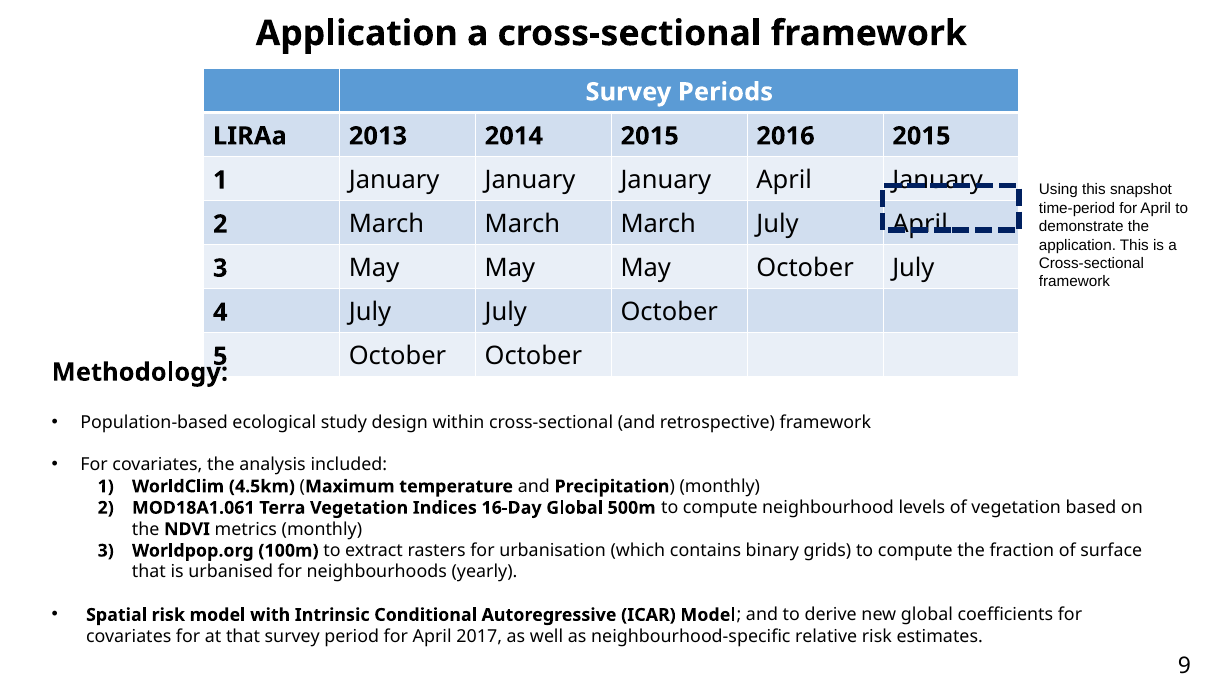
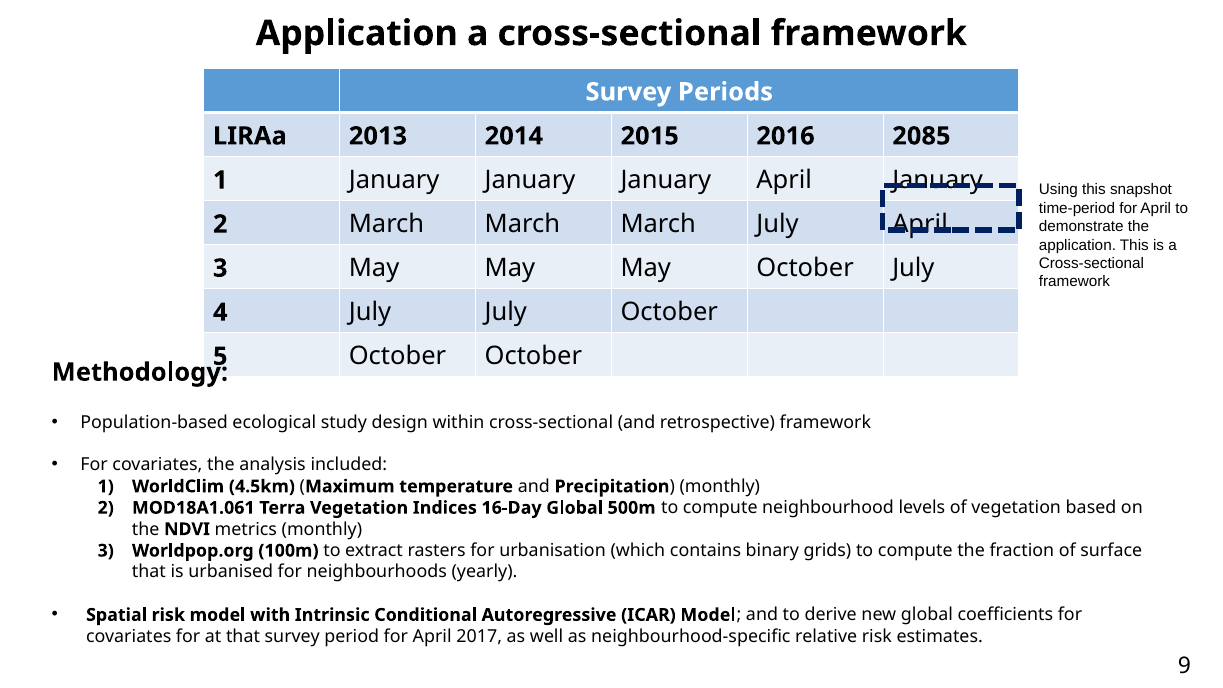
2016 2015: 2015 -> 2085
